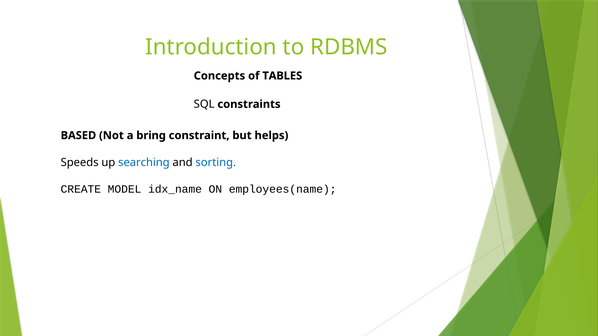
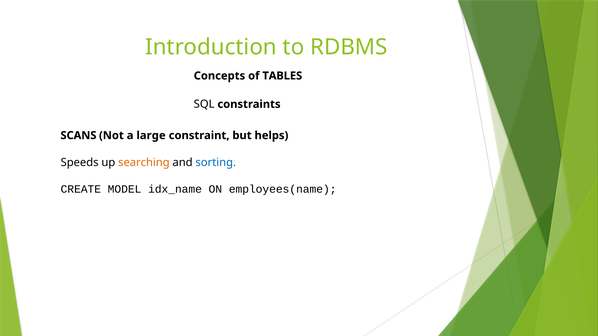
BASED: BASED -> SCANS
bring: bring -> large
searching colour: blue -> orange
